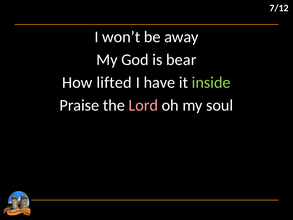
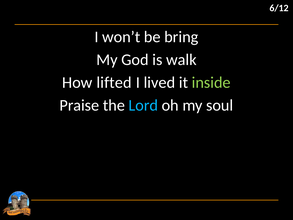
7/12: 7/12 -> 6/12
away: away -> bring
bear: bear -> walk
have: have -> lived
Lord colour: pink -> light blue
